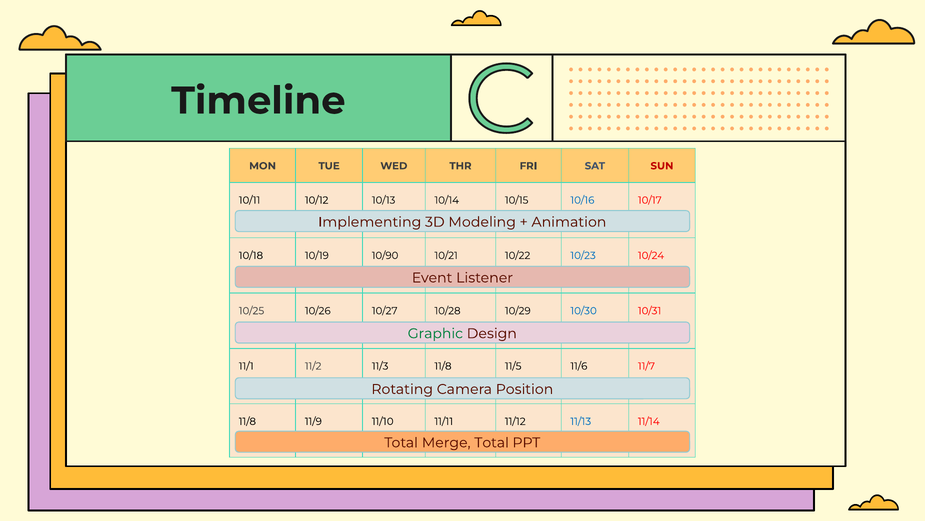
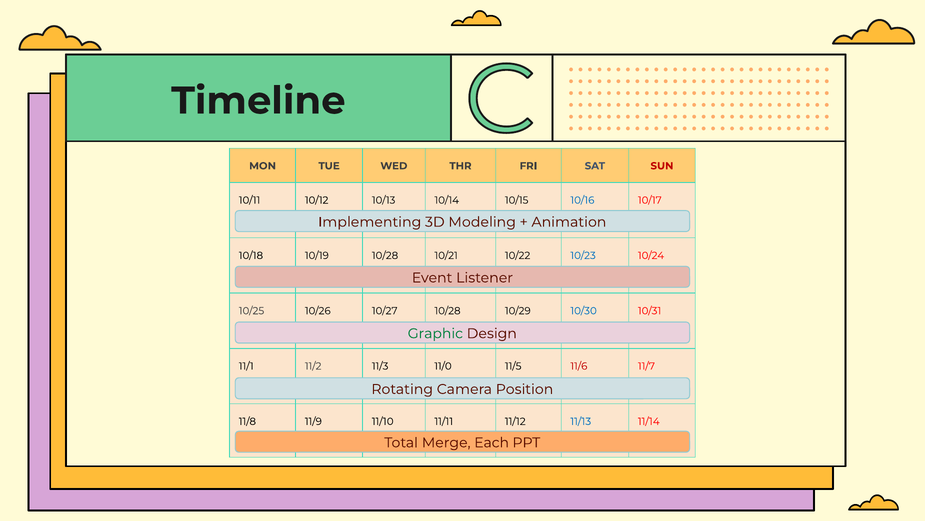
10/19 10/90: 10/90 -> 10/28
11/3 11/8: 11/8 -> 11/0
11/6 colour: black -> red
Merge Total: Total -> Each
